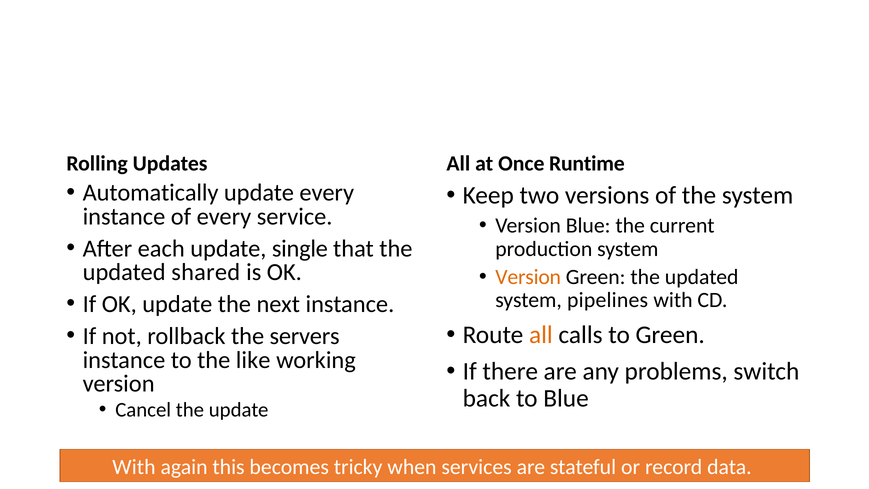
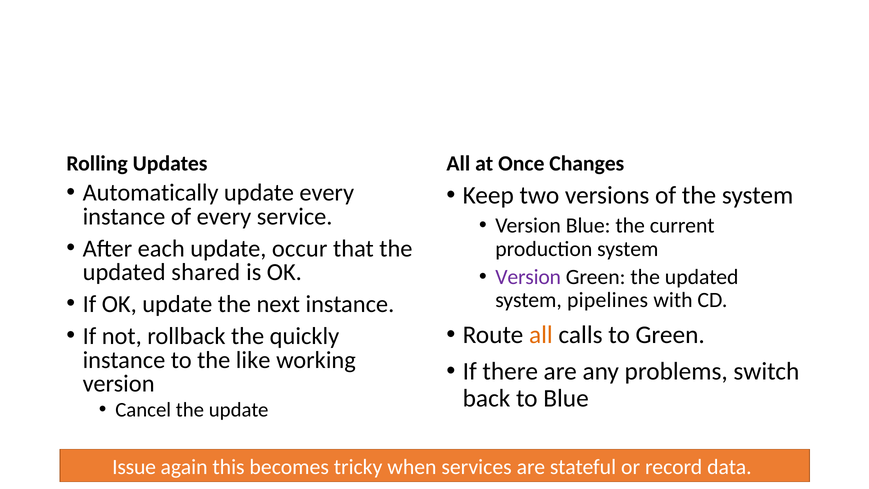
Runtime: Runtime -> Changes
single: single -> occur
Version at (528, 277) colour: orange -> purple
servers: servers -> quickly
With at (134, 467): With -> Issue
